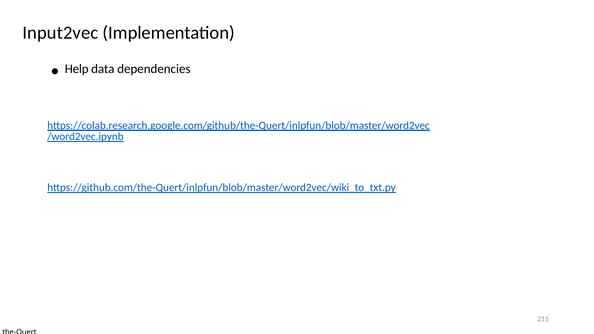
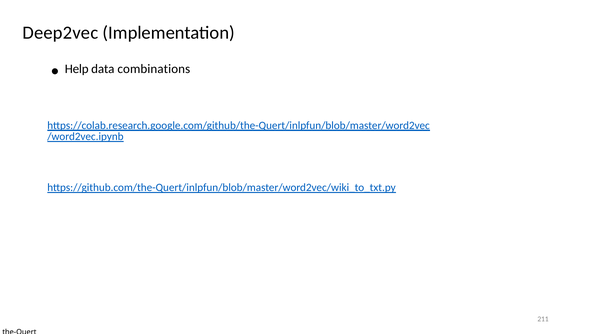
Input2vec: Input2vec -> Deep2vec
dependencies: dependencies -> combinations
